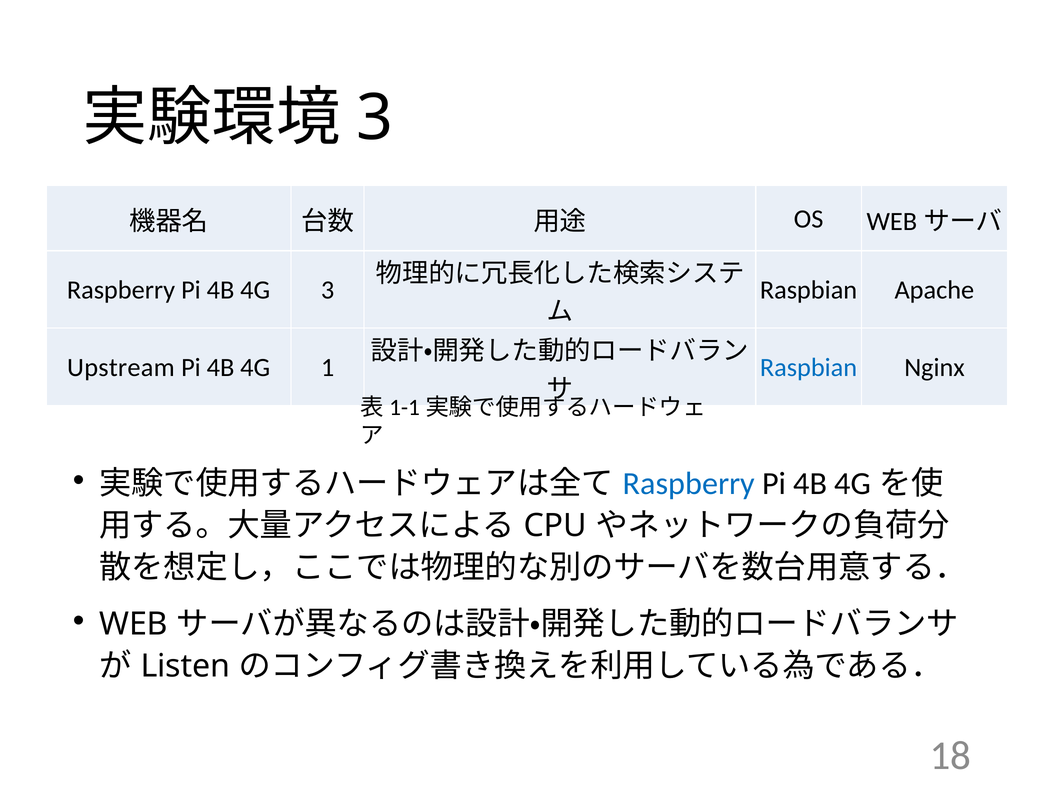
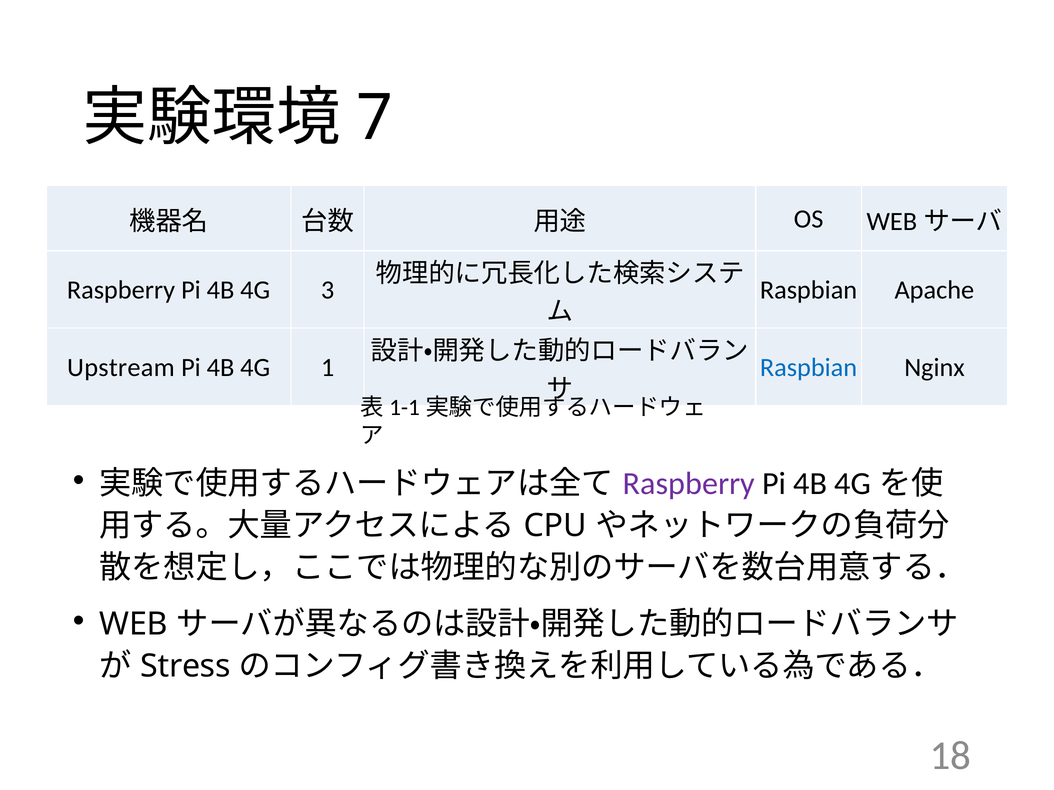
3 at (375, 118): 3 -> 7
Raspberry at (689, 484) colour: blue -> purple
Listen: Listen -> Stress
